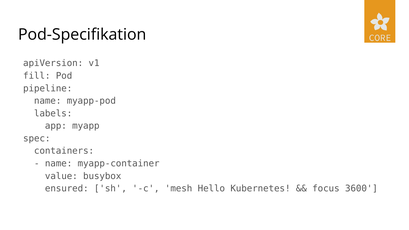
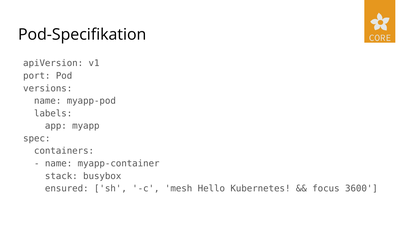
fill: fill -> port
pipeline: pipeline -> versions
value: value -> stack
